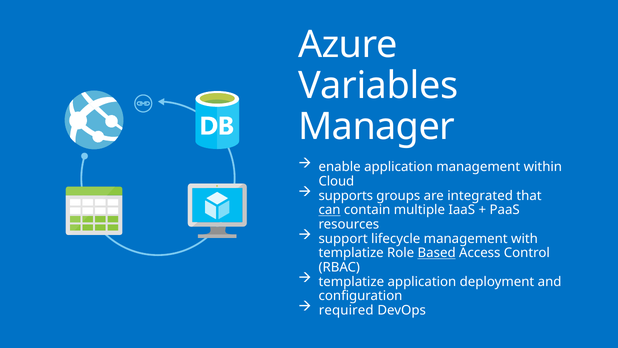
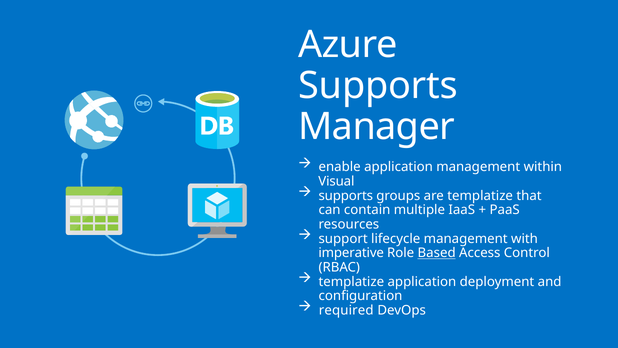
Variables at (378, 86): Variables -> Supports
Cloud: Cloud -> Visual
are integrated: integrated -> templatize
can underline: present -> none
templatize at (351, 253): templatize -> imperative
